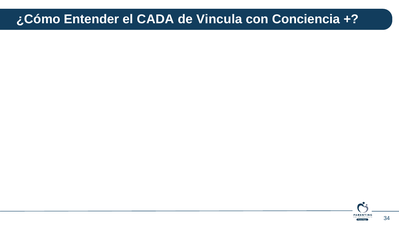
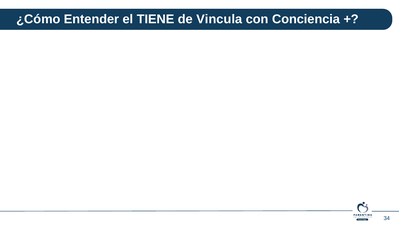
CADA: CADA -> TIENE
